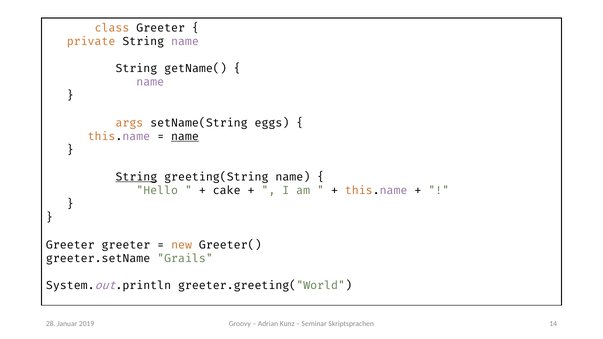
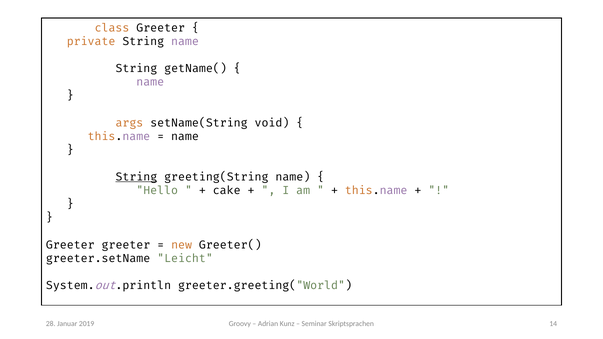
eggs: eggs -> void
name at (185, 136) underline: present -> none
Grails: Grails -> Leicht
